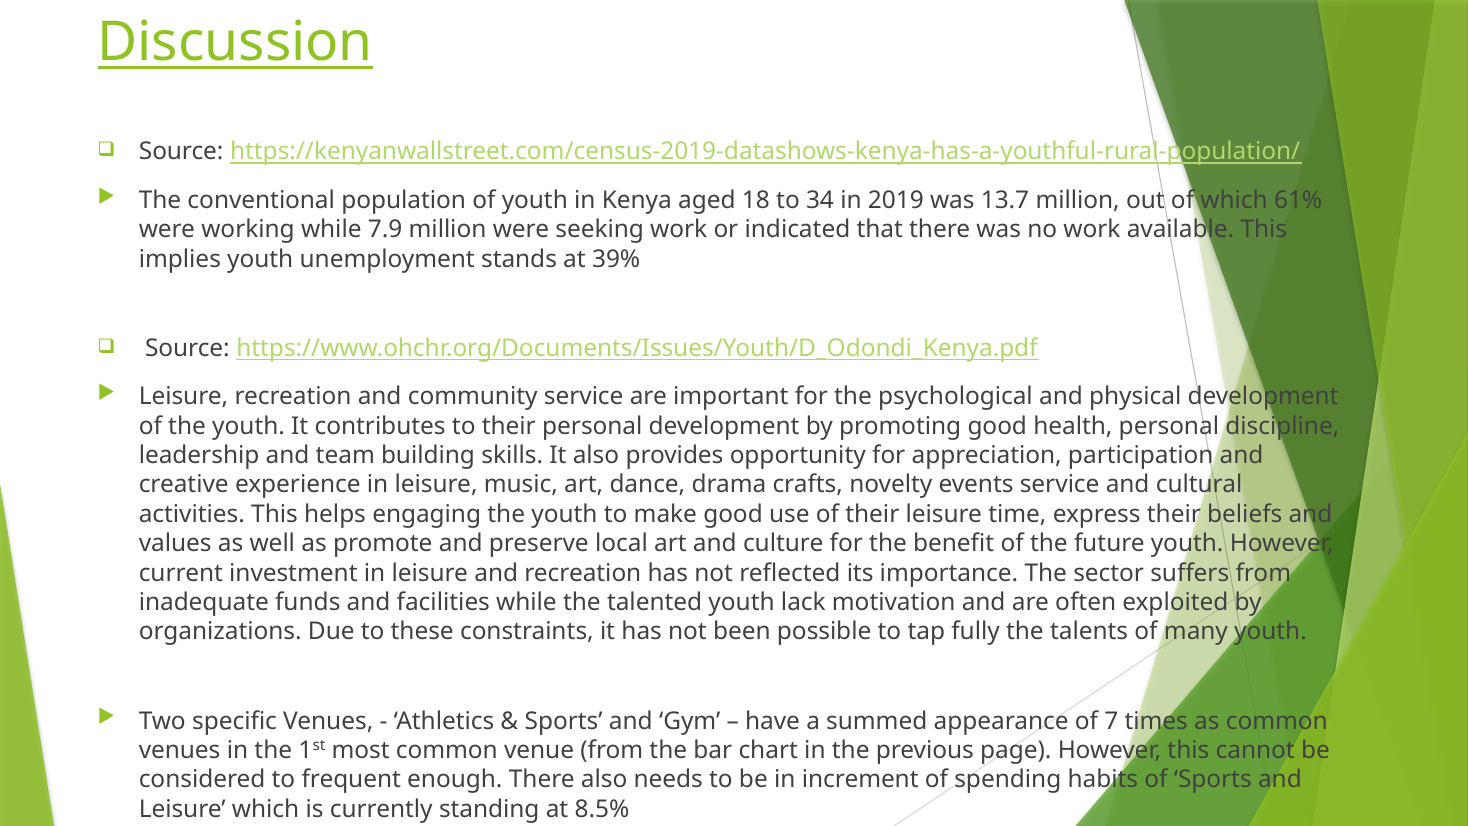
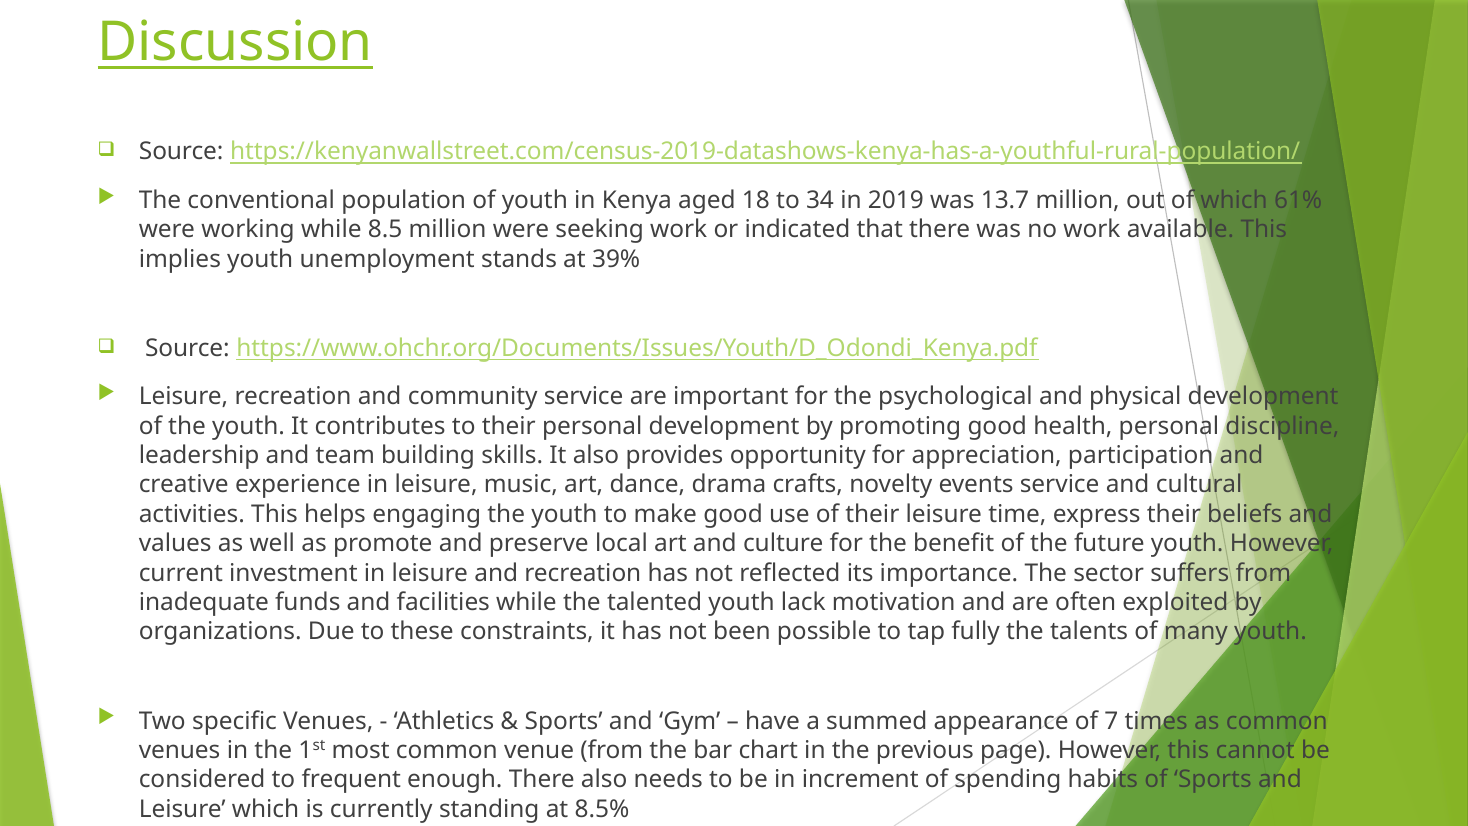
7.9: 7.9 -> 8.5
